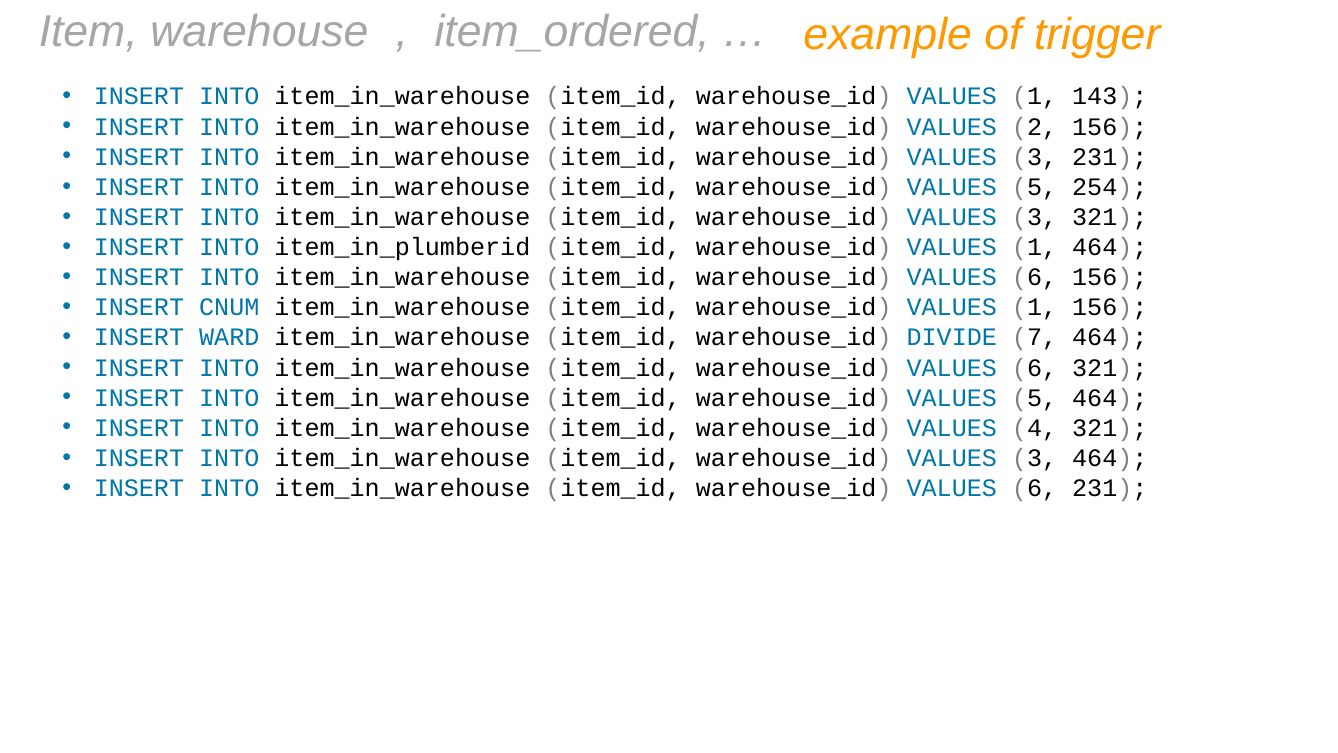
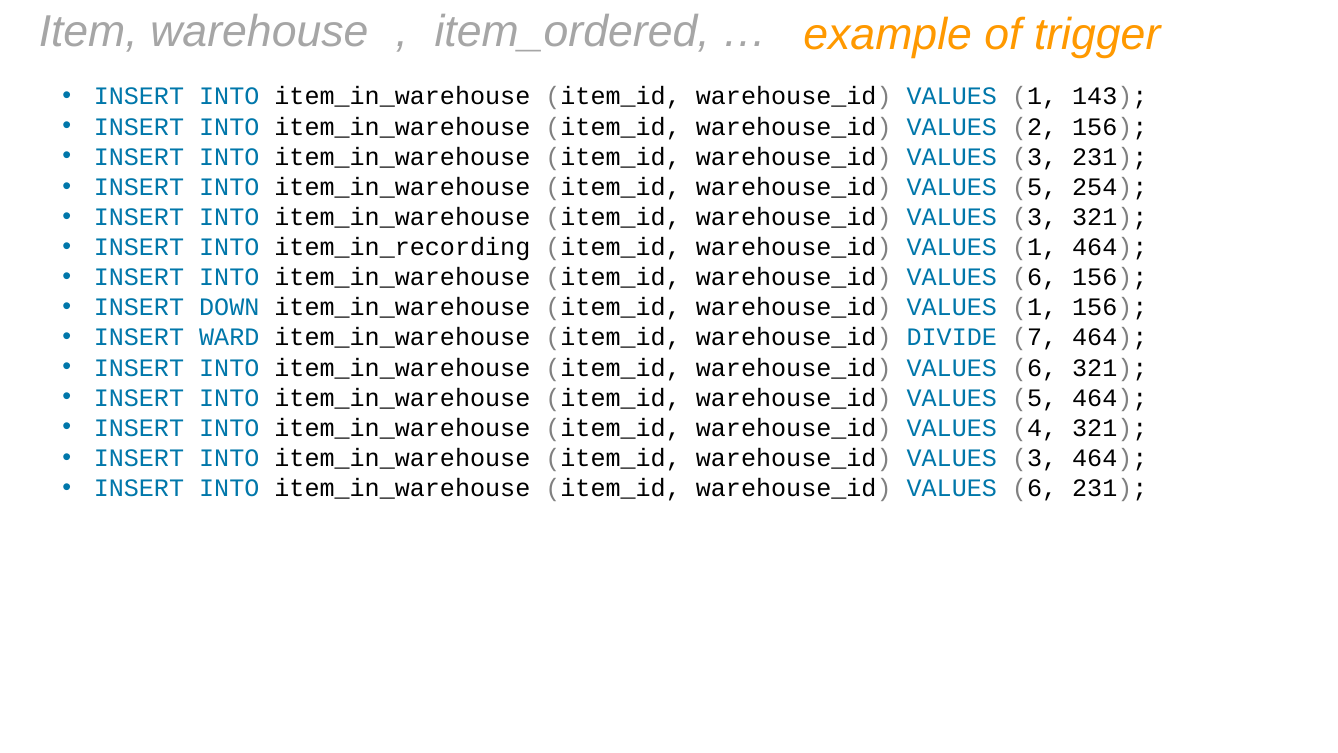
item_in_plumberid: item_in_plumberid -> item_in_recording
CNUM: CNUM -> DOWN
